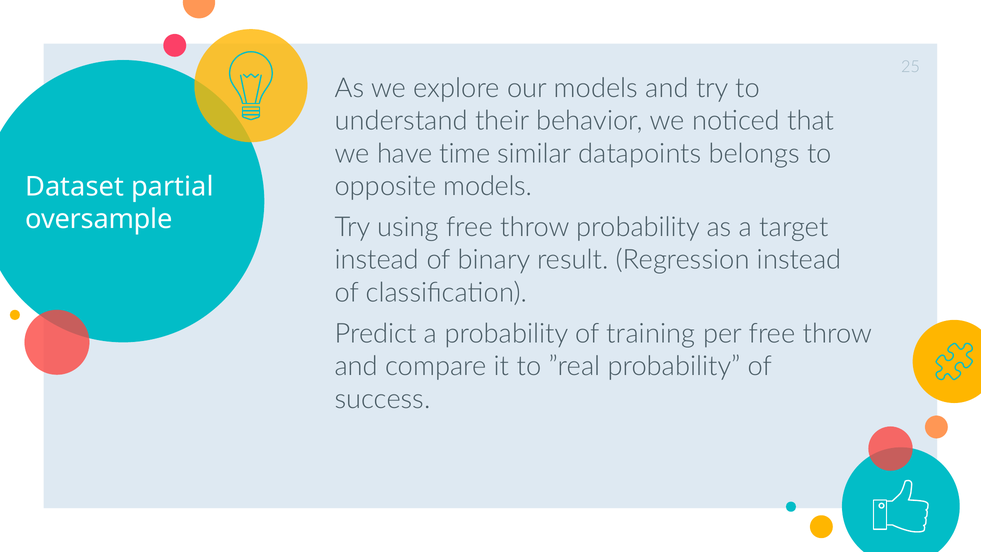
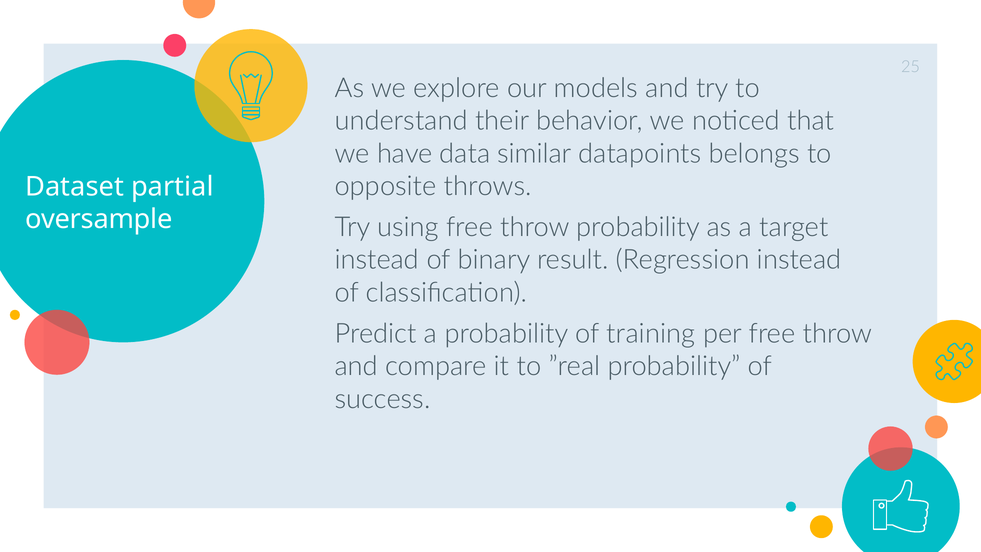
time: time -> data
opposite models: models -> throws
